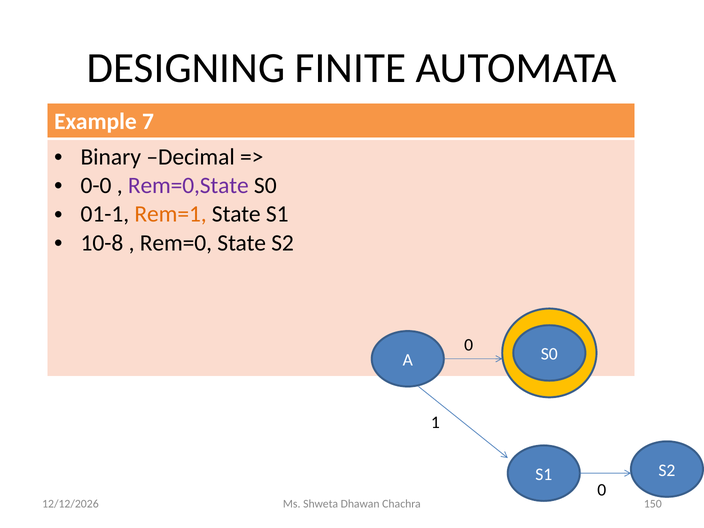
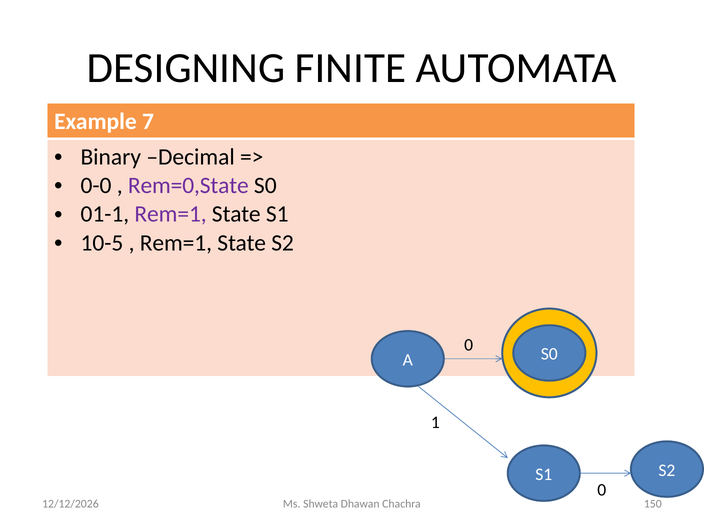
Rem=1 at (171, 214) colour: orange -> purple
10-8: 10-8 -> 10-5
Rem=0 at (176, 243): Rem=0 -> Rem=1
